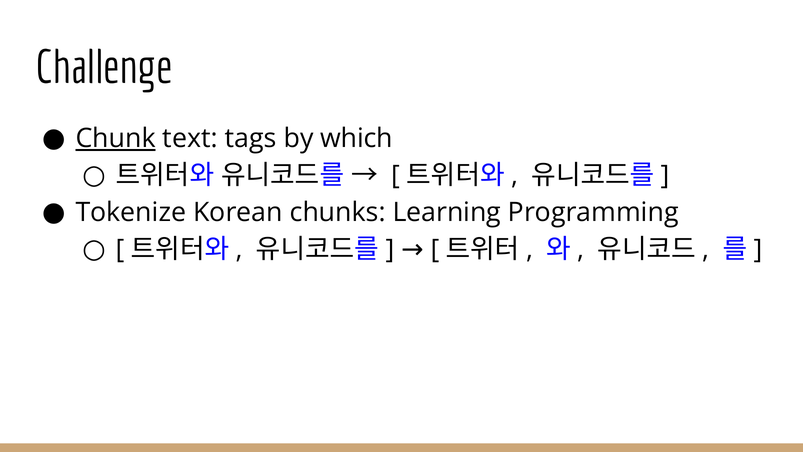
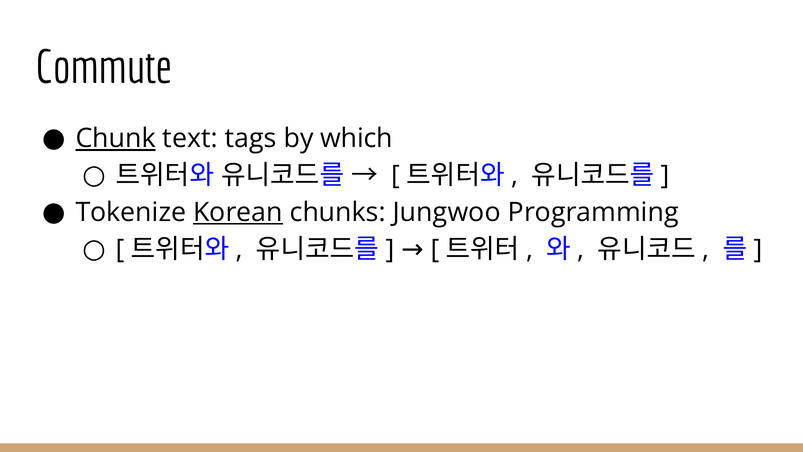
Challenge: Challenge -> Commute
Korean underline: none -> present
Learning: Learning -> Jungwoo
